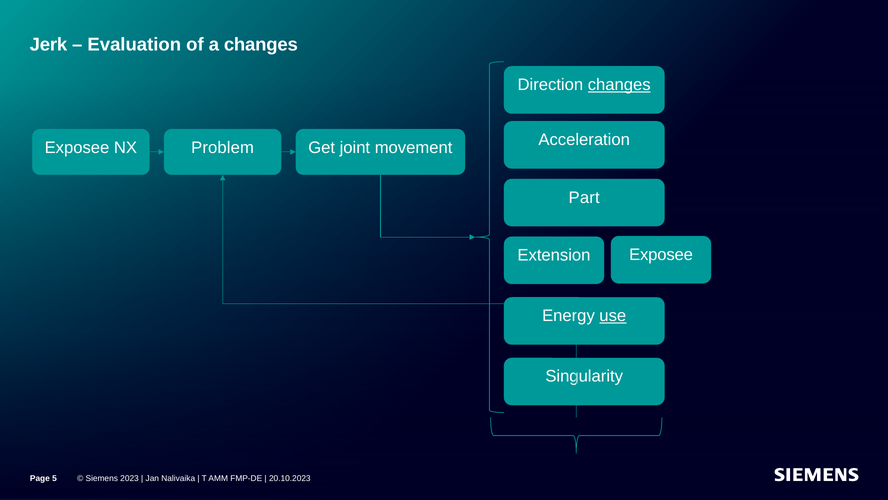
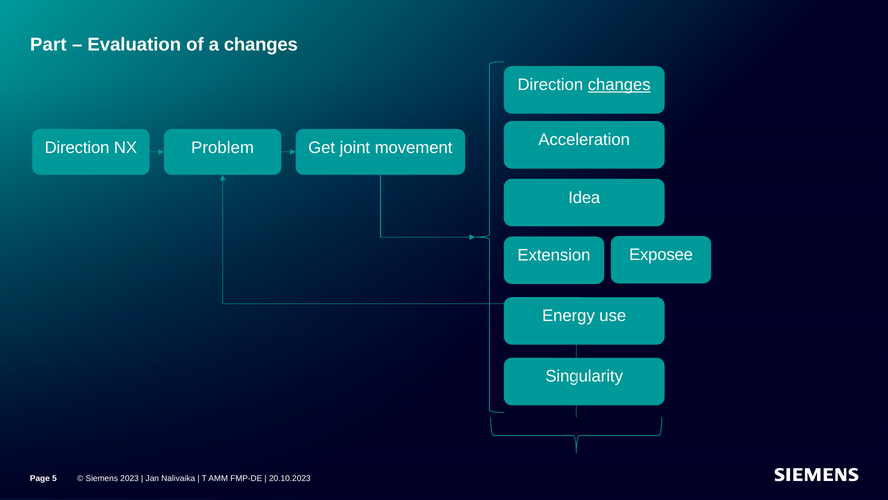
Jerk: Jerk -> Part
Exposee at (77, 147): Exposee -> Direction
Part: Part -> Idea
use underline: present -> none
